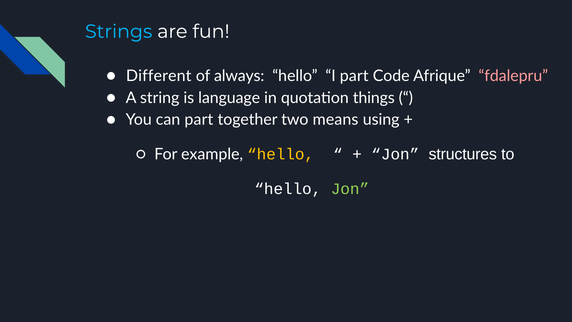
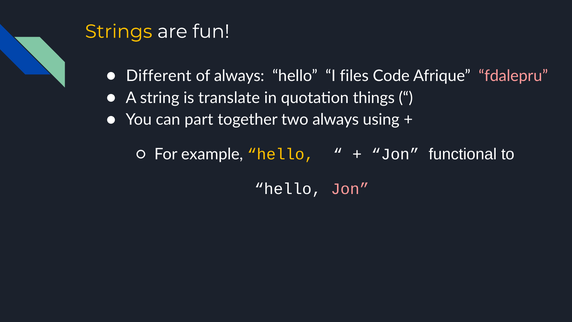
Strings colour: light blue -> yellow
I part: part -> files
language: language -> translate
two means: means -> always
structures: structures -> functional
Jon at (350, 189) colour: light green -> pink
